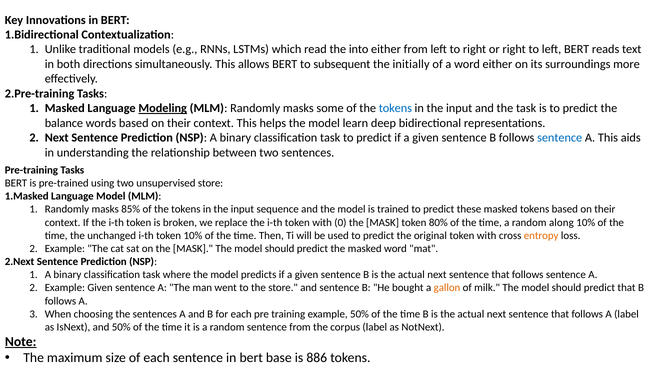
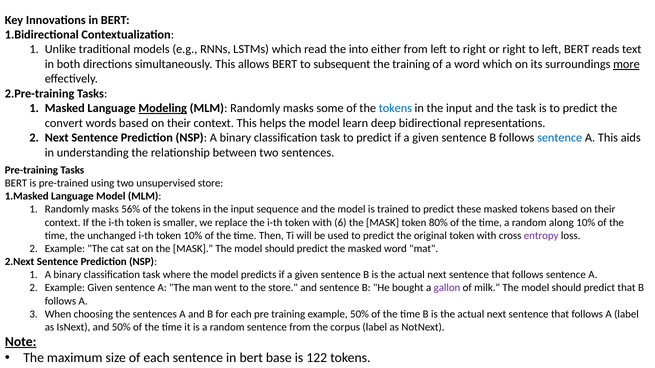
the initially: initially -> training
word either: either -> which
more underline: none -> present
balance: balance -> convert
85%: 85% -> 56%
broken: broken -> smaller
0: 0 -> 6
entropy colour: orange -> purple
gallon colour: orange -> purple
886: 886 -> 122
